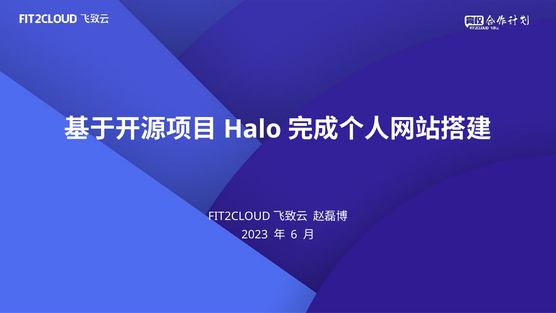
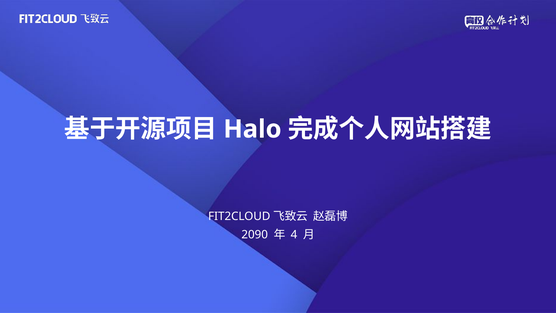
2023: 2023 -> 2090
6: 6 -> 4
